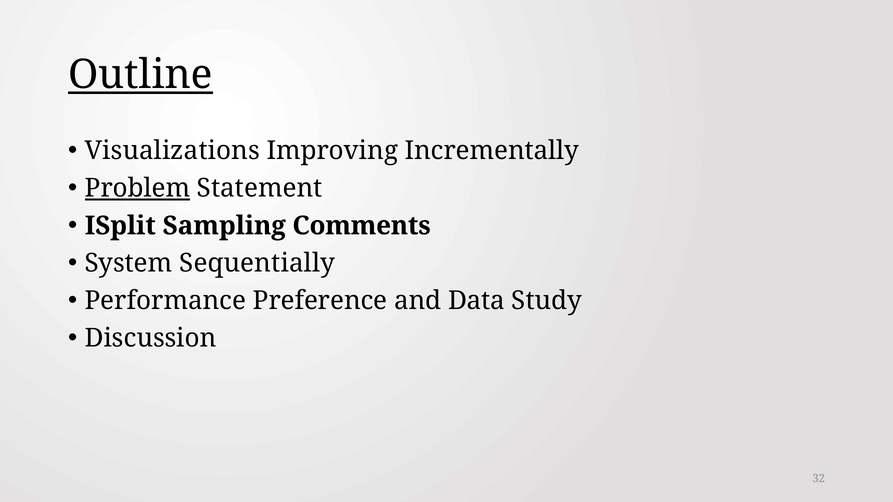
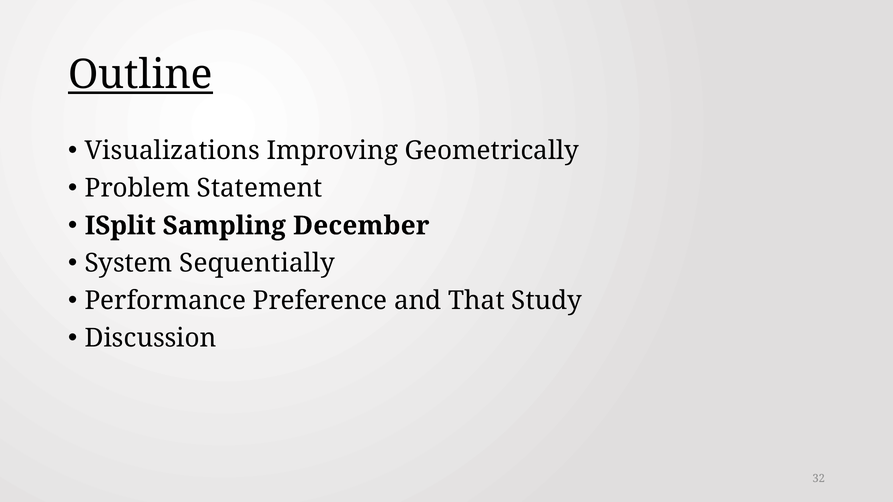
Incrementally: Incrementally -> Geometrically
Problem underline: present -> none
Comments: Comments -> December
Data: Data -> That
